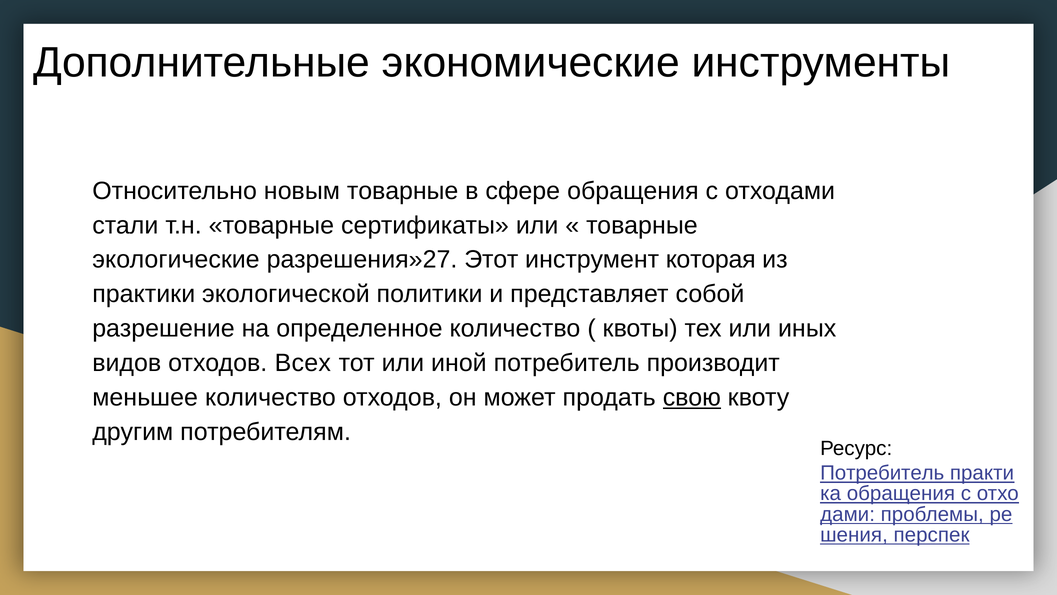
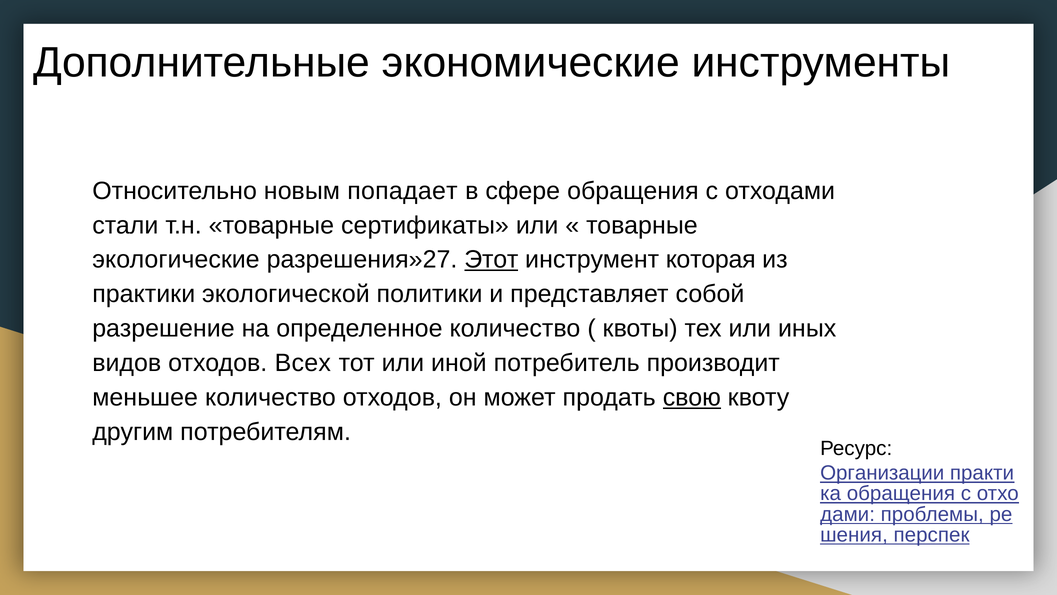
новым товарные: товарные -> попадает
Этот underline: none -> present
Потребитель at (882, 473): Потребитель -> Организации
